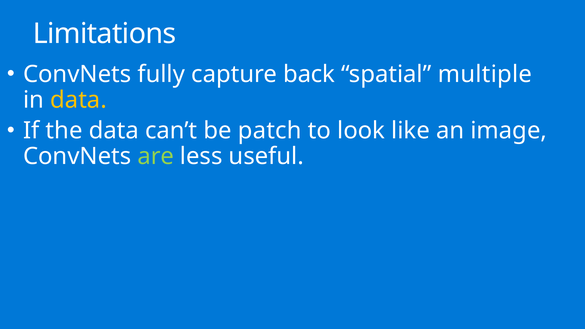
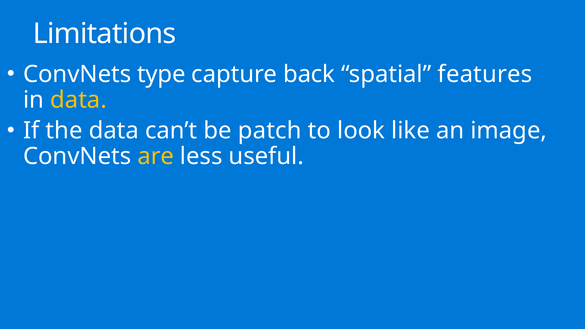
fully: fully -> type
multiple: multiple -> features
are colour: light green -> yellow
